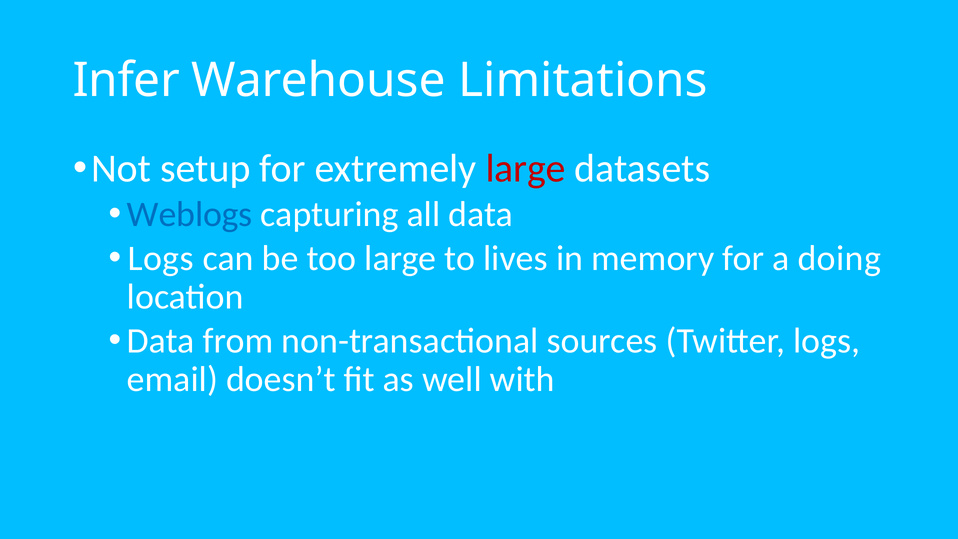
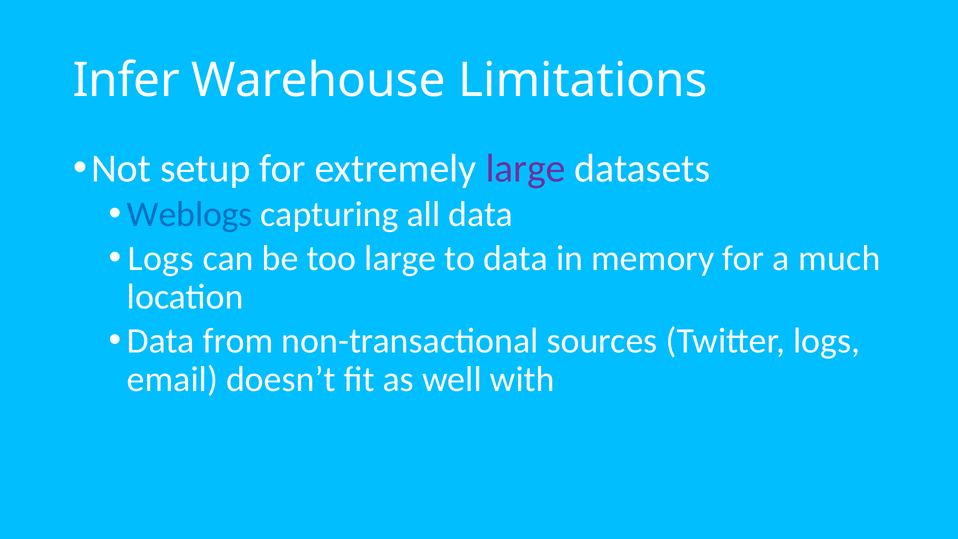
large at (526, 168) colour: red -> purple
to lives: lives -> data
doing: doing -> much
